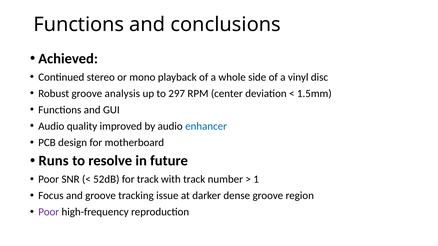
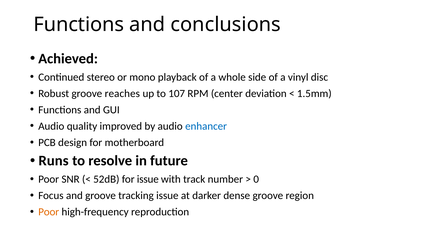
analysis: analysis -> reaches
297: 297 -> 107
for track: track -> issue
1: 1 -> 0
Poor at (49, 212) colour: purple -> orange
